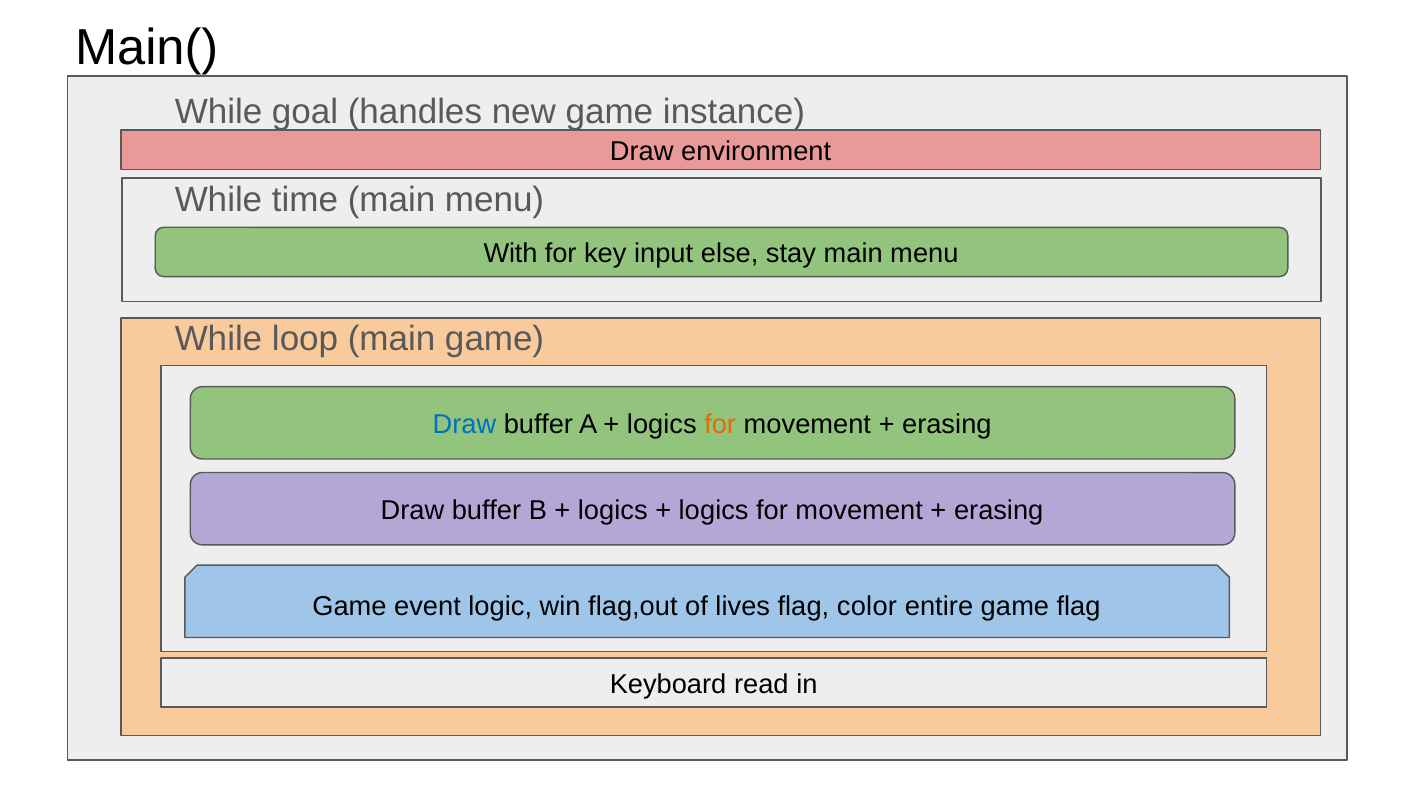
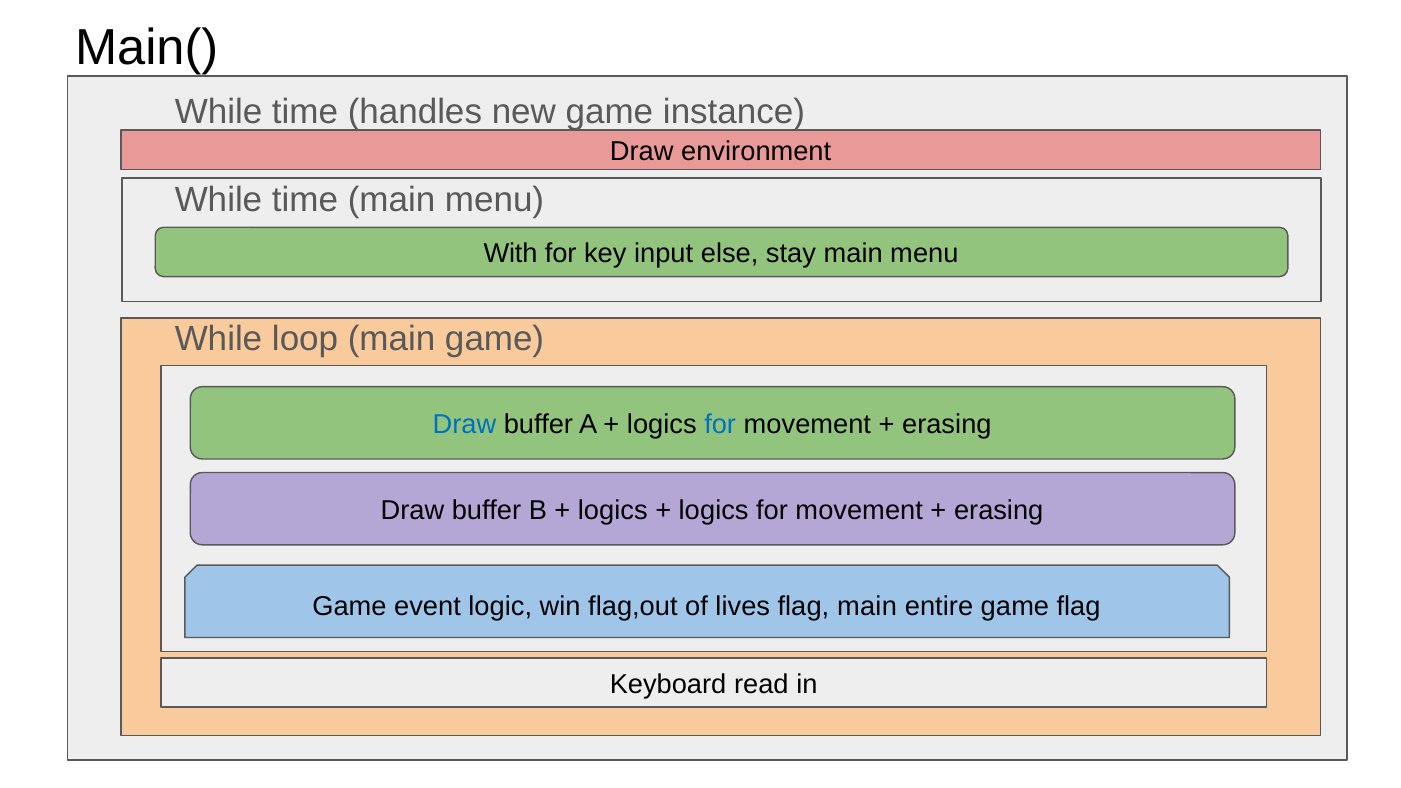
goal at (305, 112): goal -> time
for at (720, 425) colour: orange -> blue
flag color: color -> main
